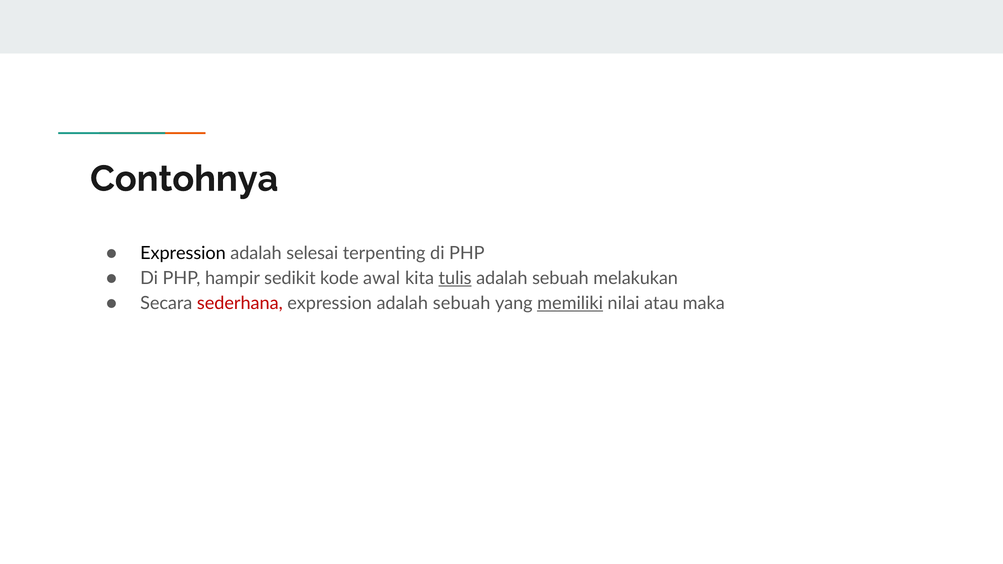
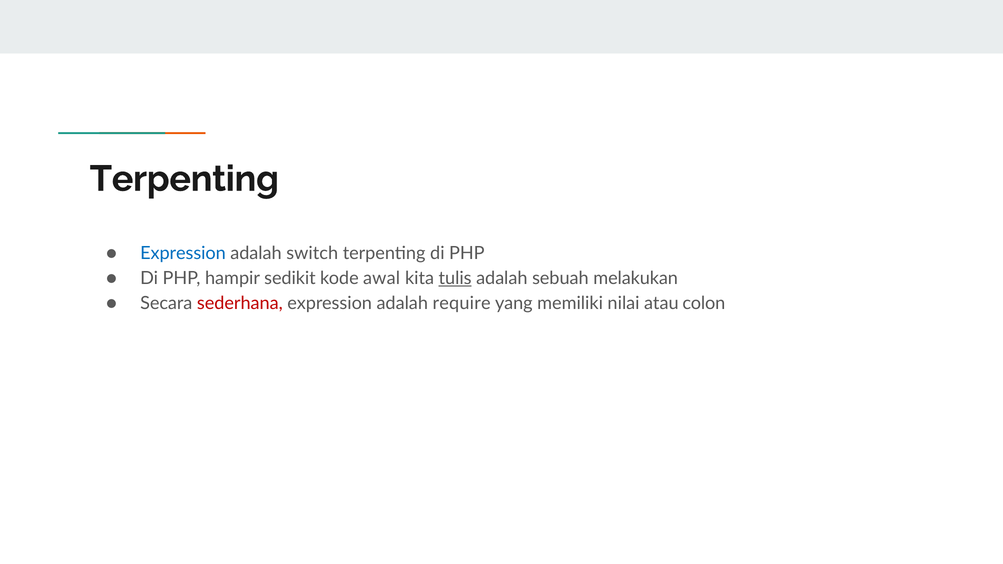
Contohnya at (184, 179): Contohnya -> Terpenting
Expression at (183, 253) colour: black -> blue
selesai: selesai -> switch
expression adalah sebuah: sebuah -> require
memiliki underline: present -> none
maka: maka -> colon
